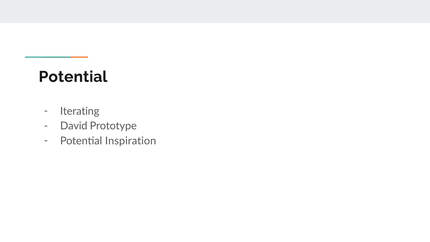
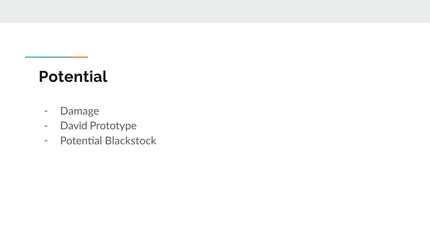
Iterating: Iterating -> Damage
Inspiration: Inspiration -> Blackstock
